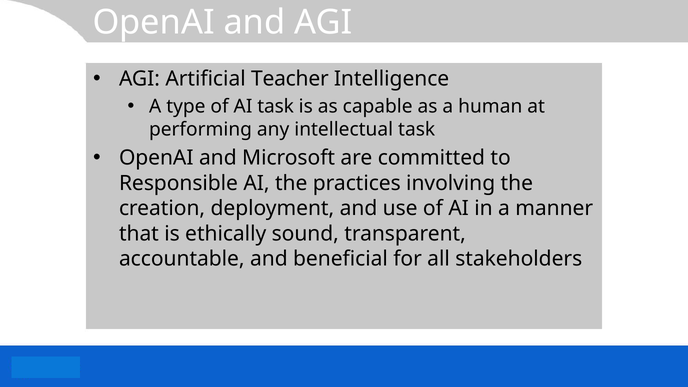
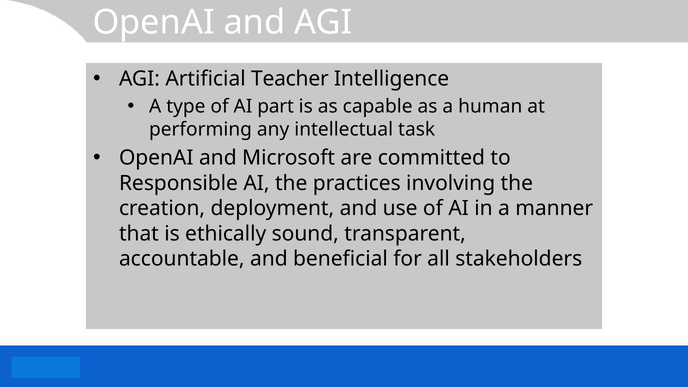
AI task: task -> part
